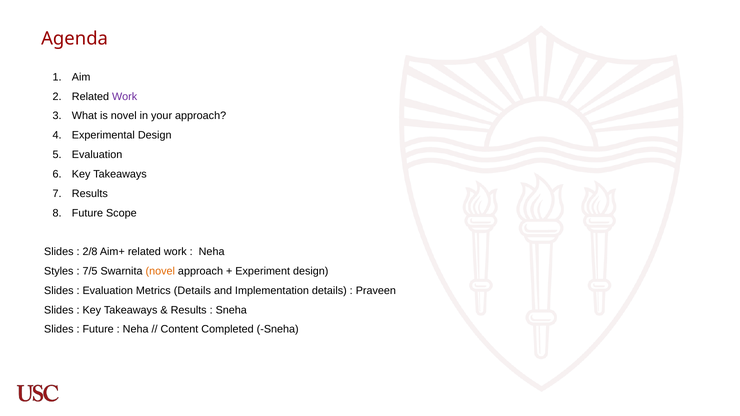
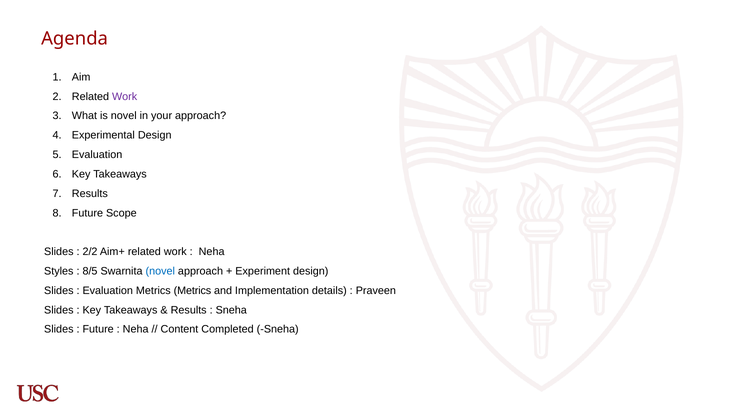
2/8: 2/8 -> 2/2
7/5: 7/5 -> 8/5
novel at (160, 271) colour: orange -> blue
Metrics Details: Details -> Metrics
